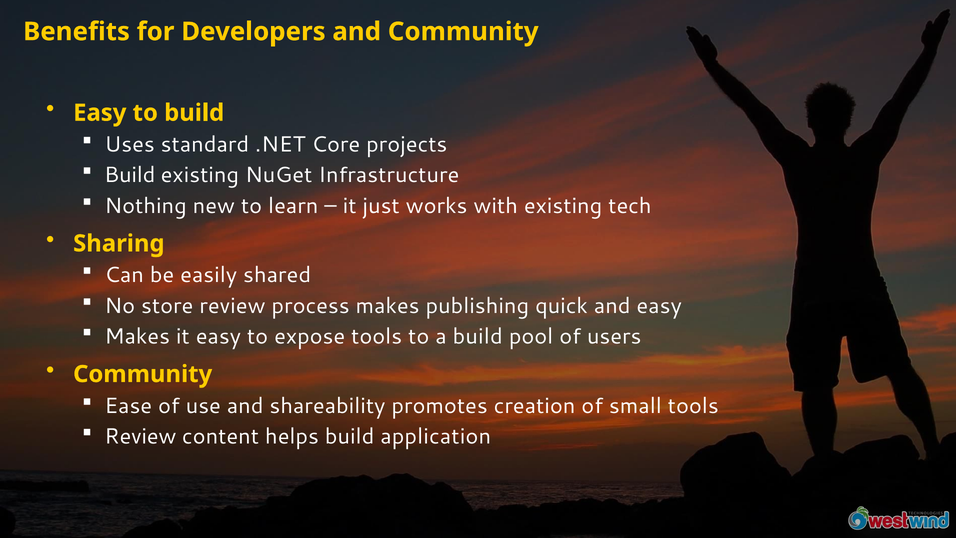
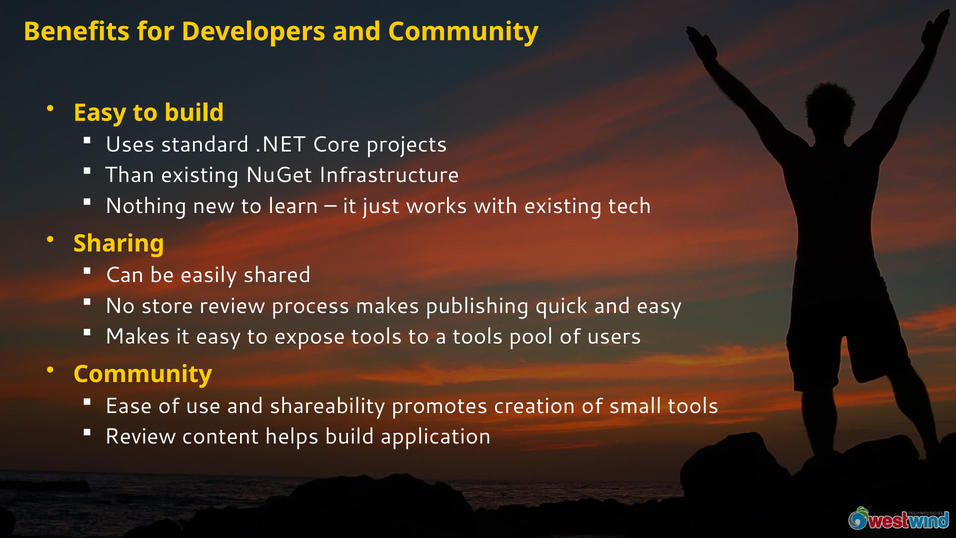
Build at (130, 175): Build -> Than
a build: build -> tools
